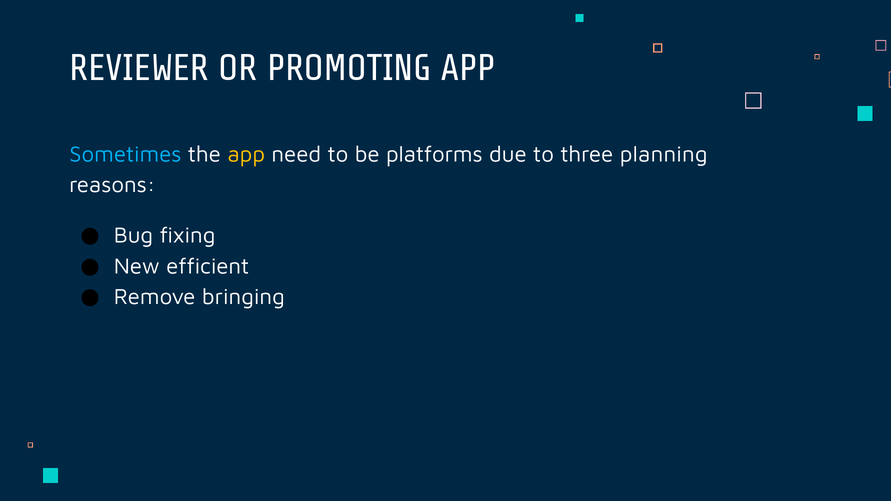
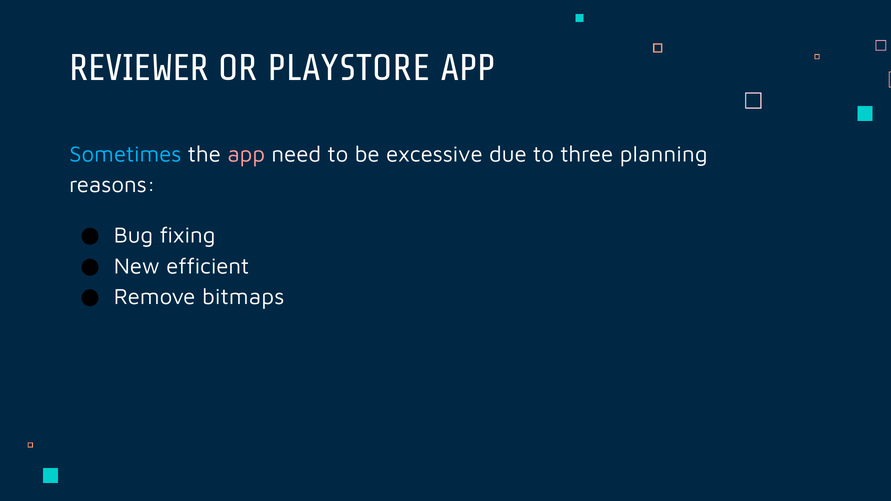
PROMOTING: PROMOTING -> PLAYSTORE
app at (246, 154) colour: yellow -> pink
platforms: platforms -> excessive
bringing: bringing -> bitmaps
